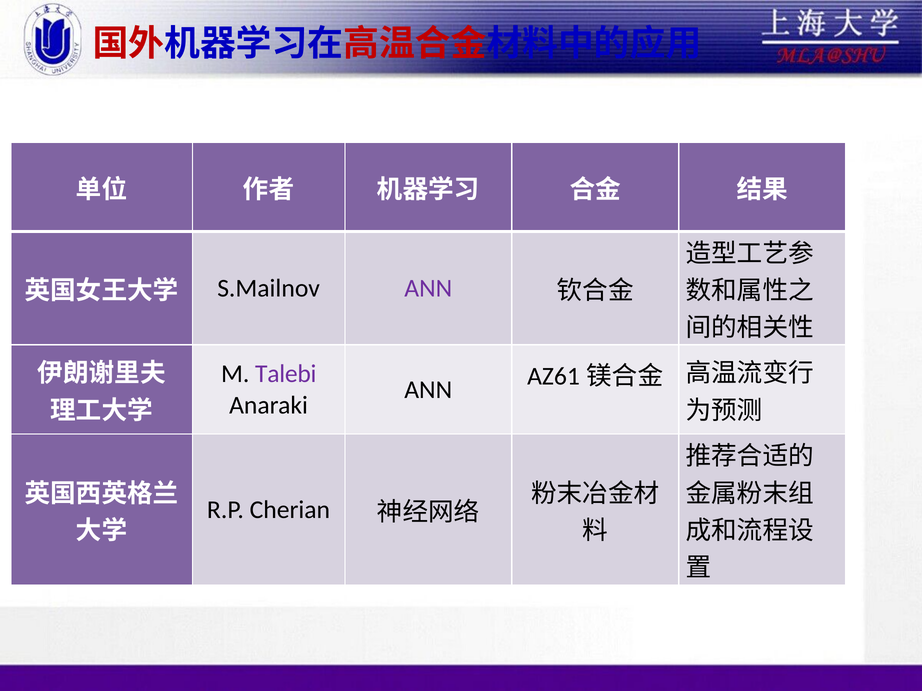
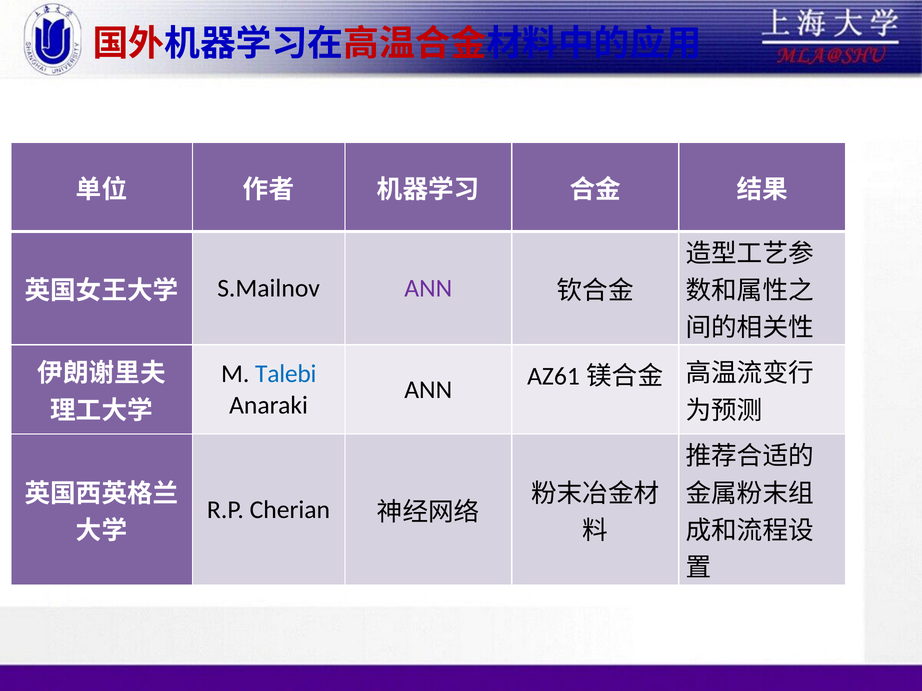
Talebi colour: purple -> blue
